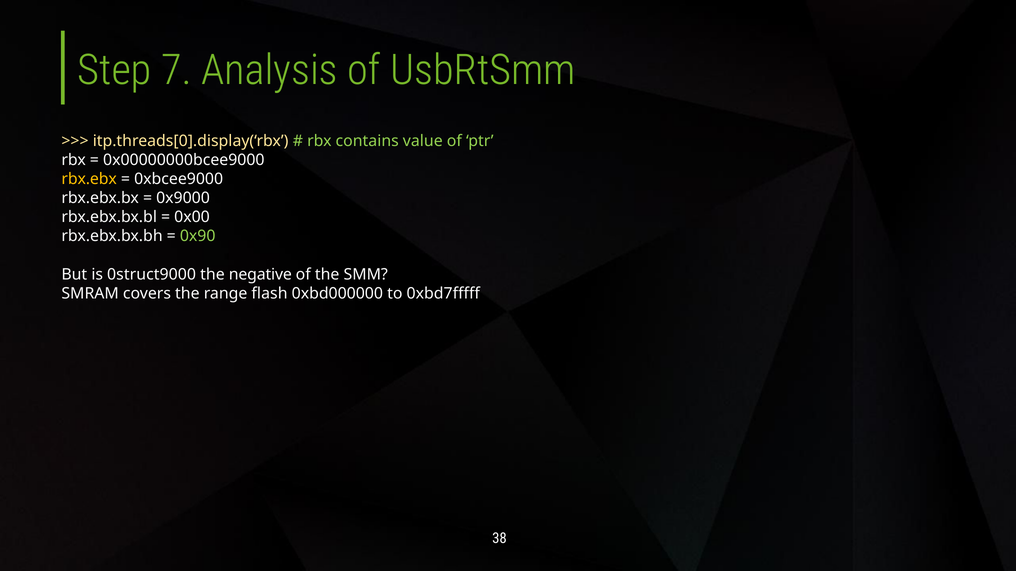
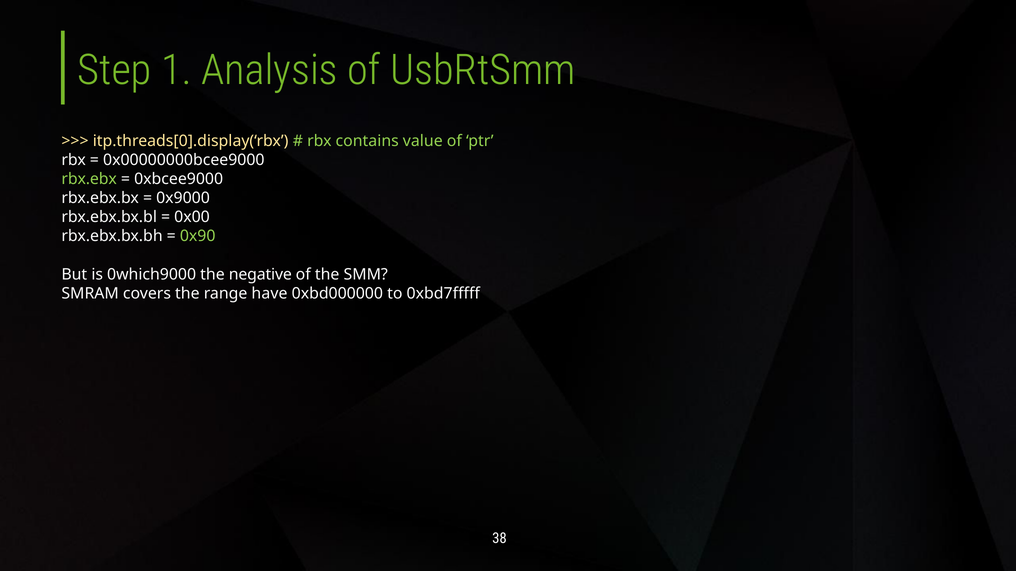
7: 7 -> 1
rbx.ebx colour: yellow -> light green
0struct9000: 0struct9000 -> 0which9000
flash: flash -> have
